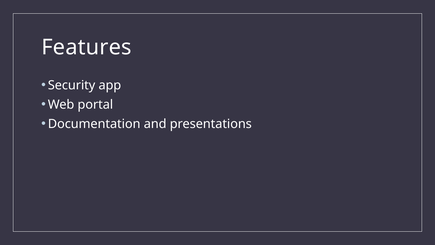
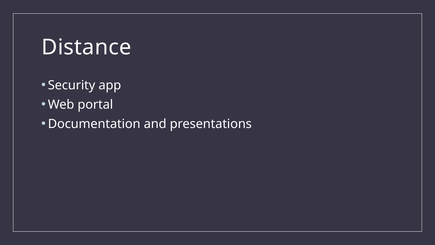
Features: Features -> Distance
